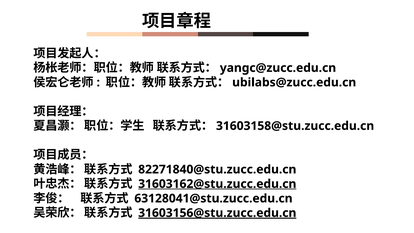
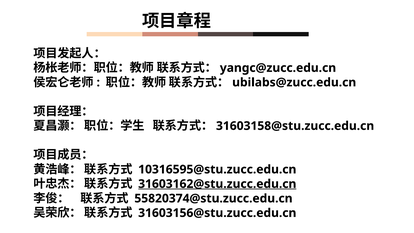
82271840@stu.zucc.edu.cn: 82271840@stu.zucc.edu.cn -> 10316595@stu.zucc.edu.cn
63128041@stu.zucc.edu.cn: 63128041@stu.zucc.edu.cn -> 55820374@stu.zucc.edu.cn
31603156@stu.zucc.edu.cn underline: present -> none
